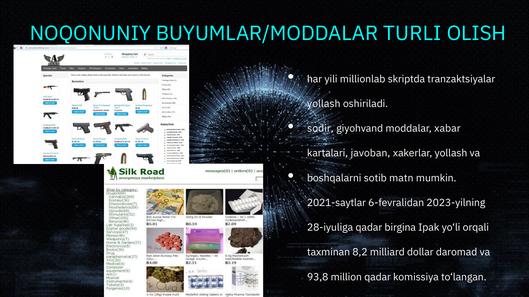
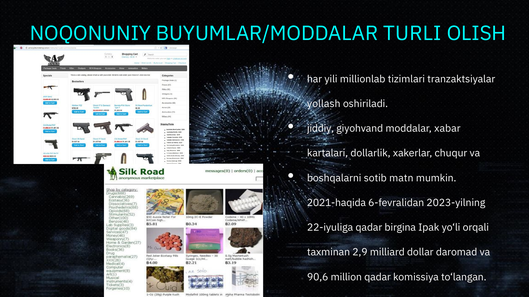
skriptda: skriptda -> tizimlari
sodir: sodir -> jiddiy
javoban: javoban -> dollarlik
xakerlar yollash: yollash -> chuqur
2021-saytlar: 2021-saytlar -> 2021-haqida
28-iyuliga: 28-iyuliga -> 22-iyuliga
8,2: 8,2 -> 2,9
93,8: 93,8 -> 90,6
